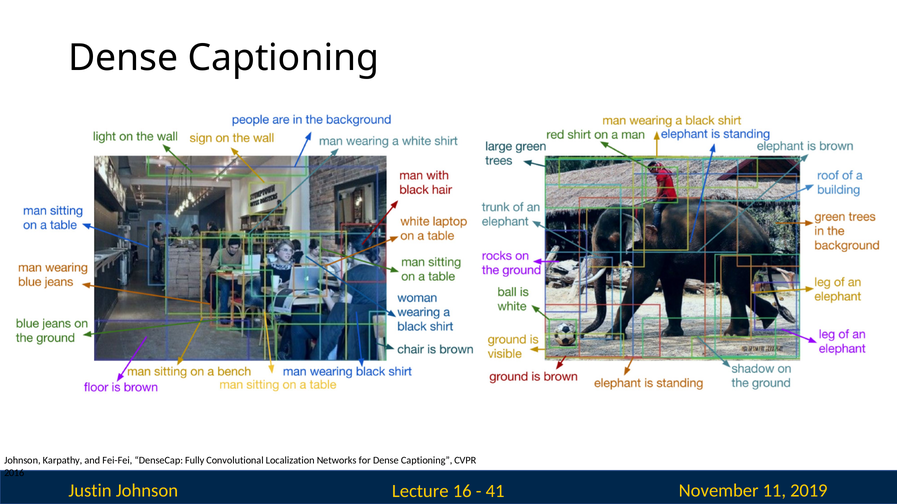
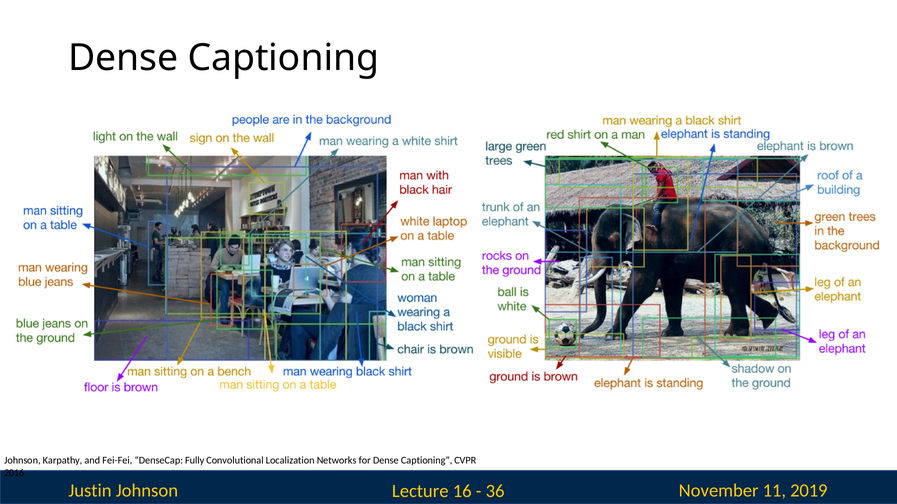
41: 41 -> 36
